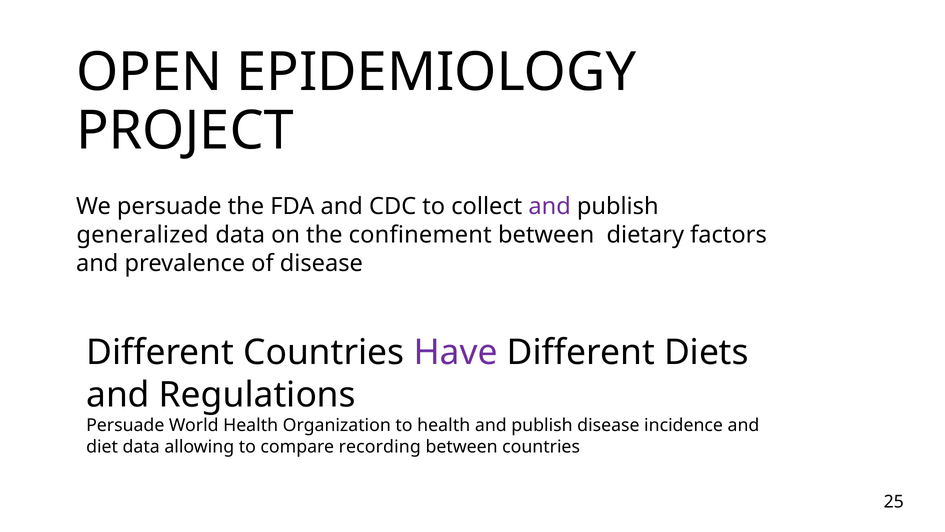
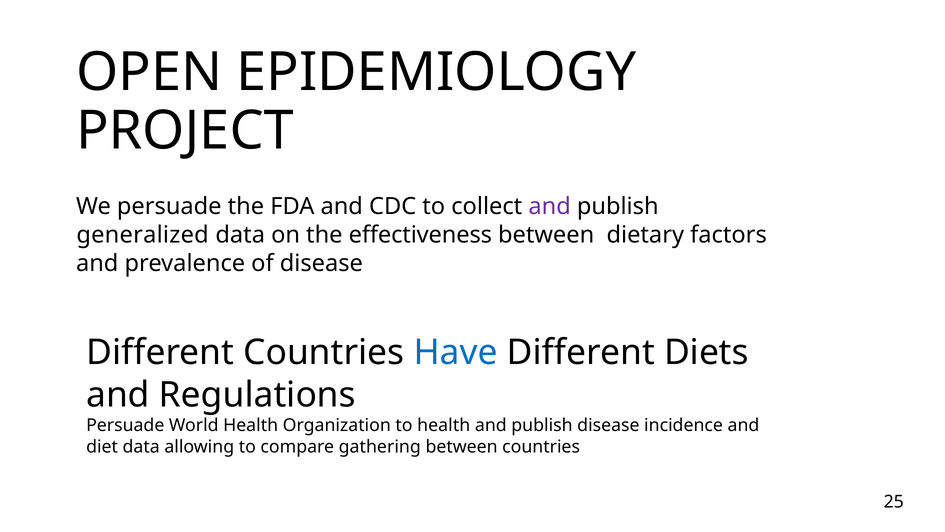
confinement: confinement -> effectiveness
Have colour: purple -> blue
recording: recording -> gathering
